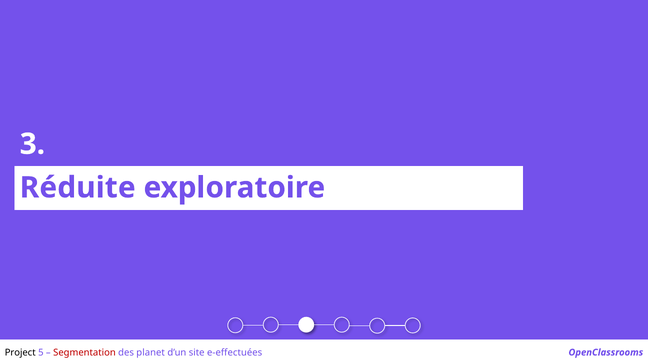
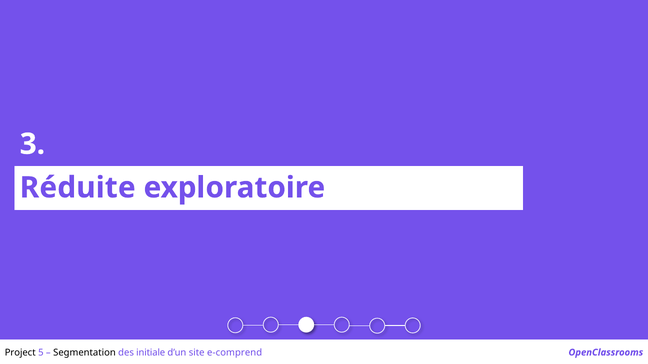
Segmentation colour: red -> black
planet: planet -> initiale
e-effectuées: e-effectuées -> e-comprend
